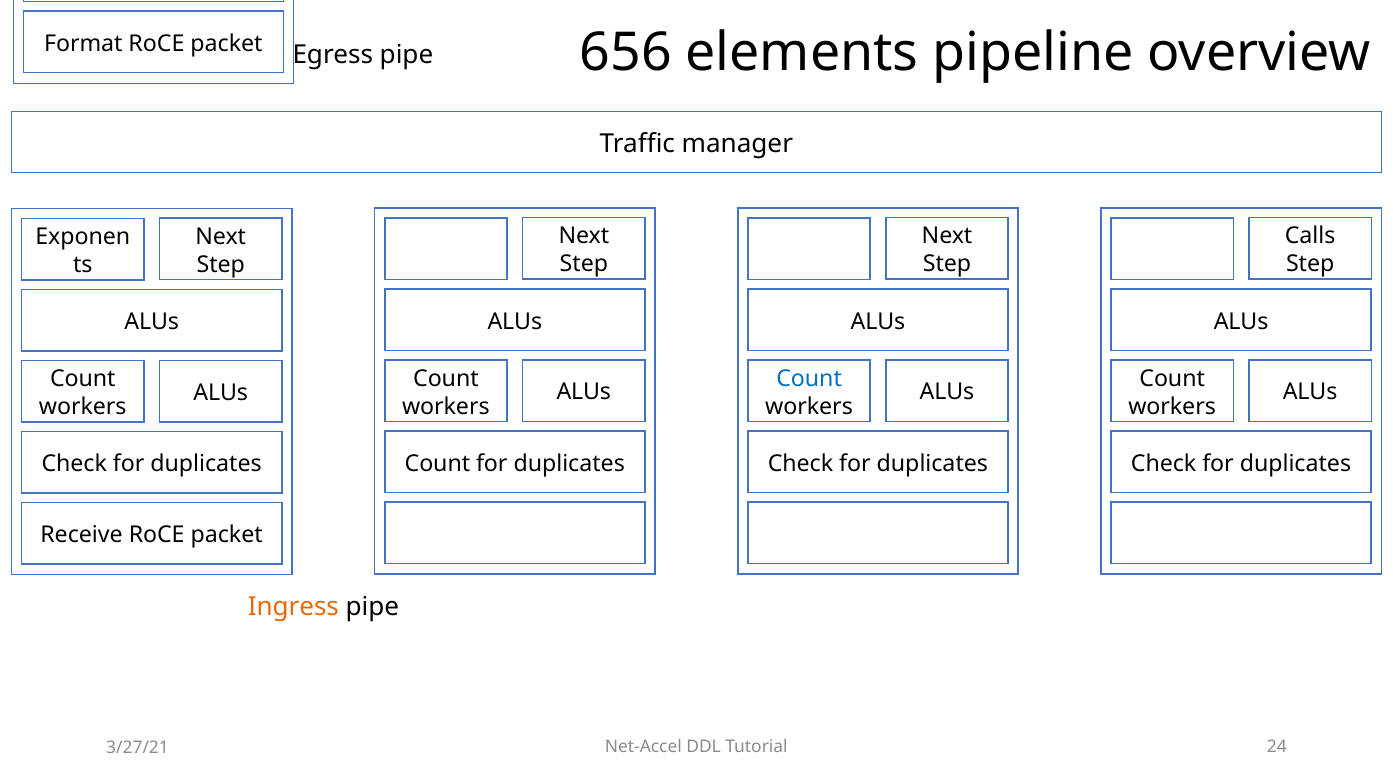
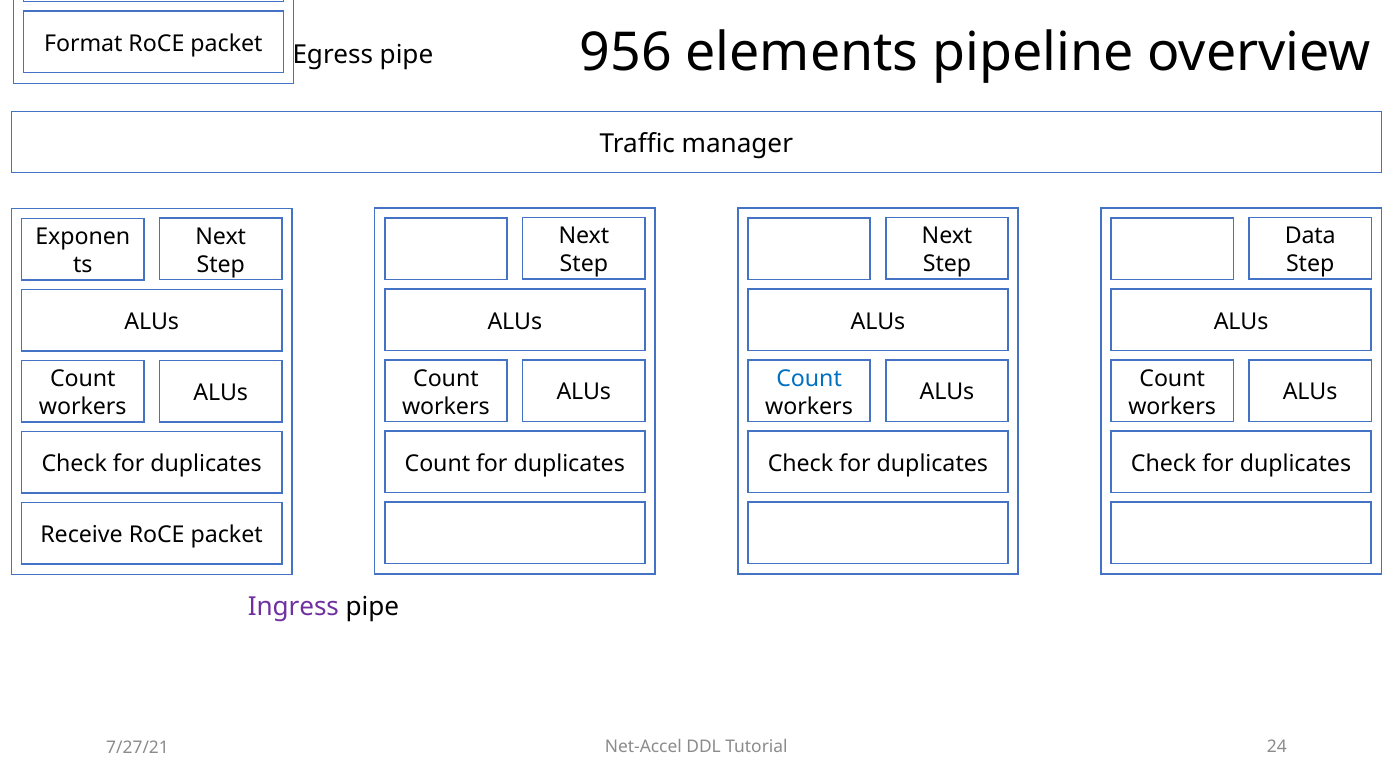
656: 656 -> 956
Calls: Calls -> Data
Ingress colour: orange -> purple
3/27/21: 3/27/21 -> 7/27/21
